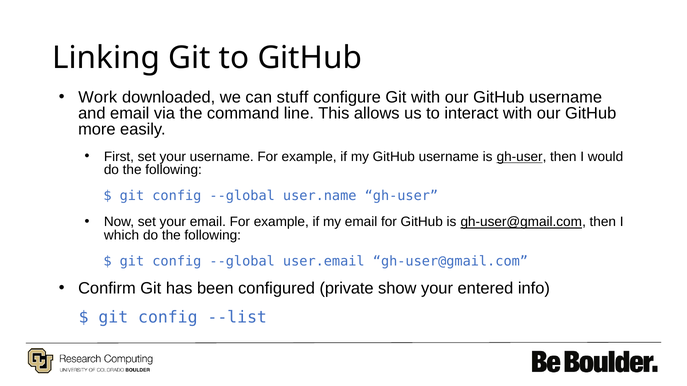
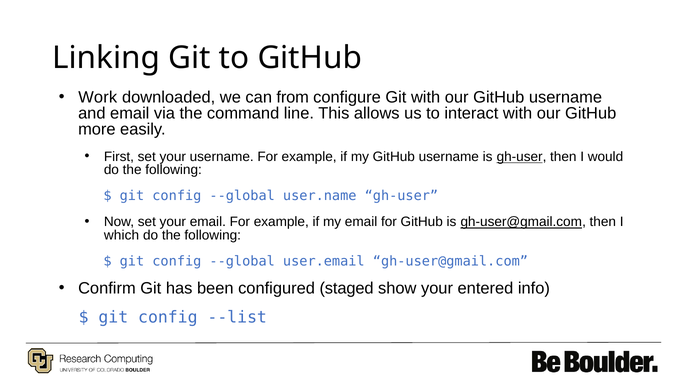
stuff: stuff -> from
private: private -> staged
